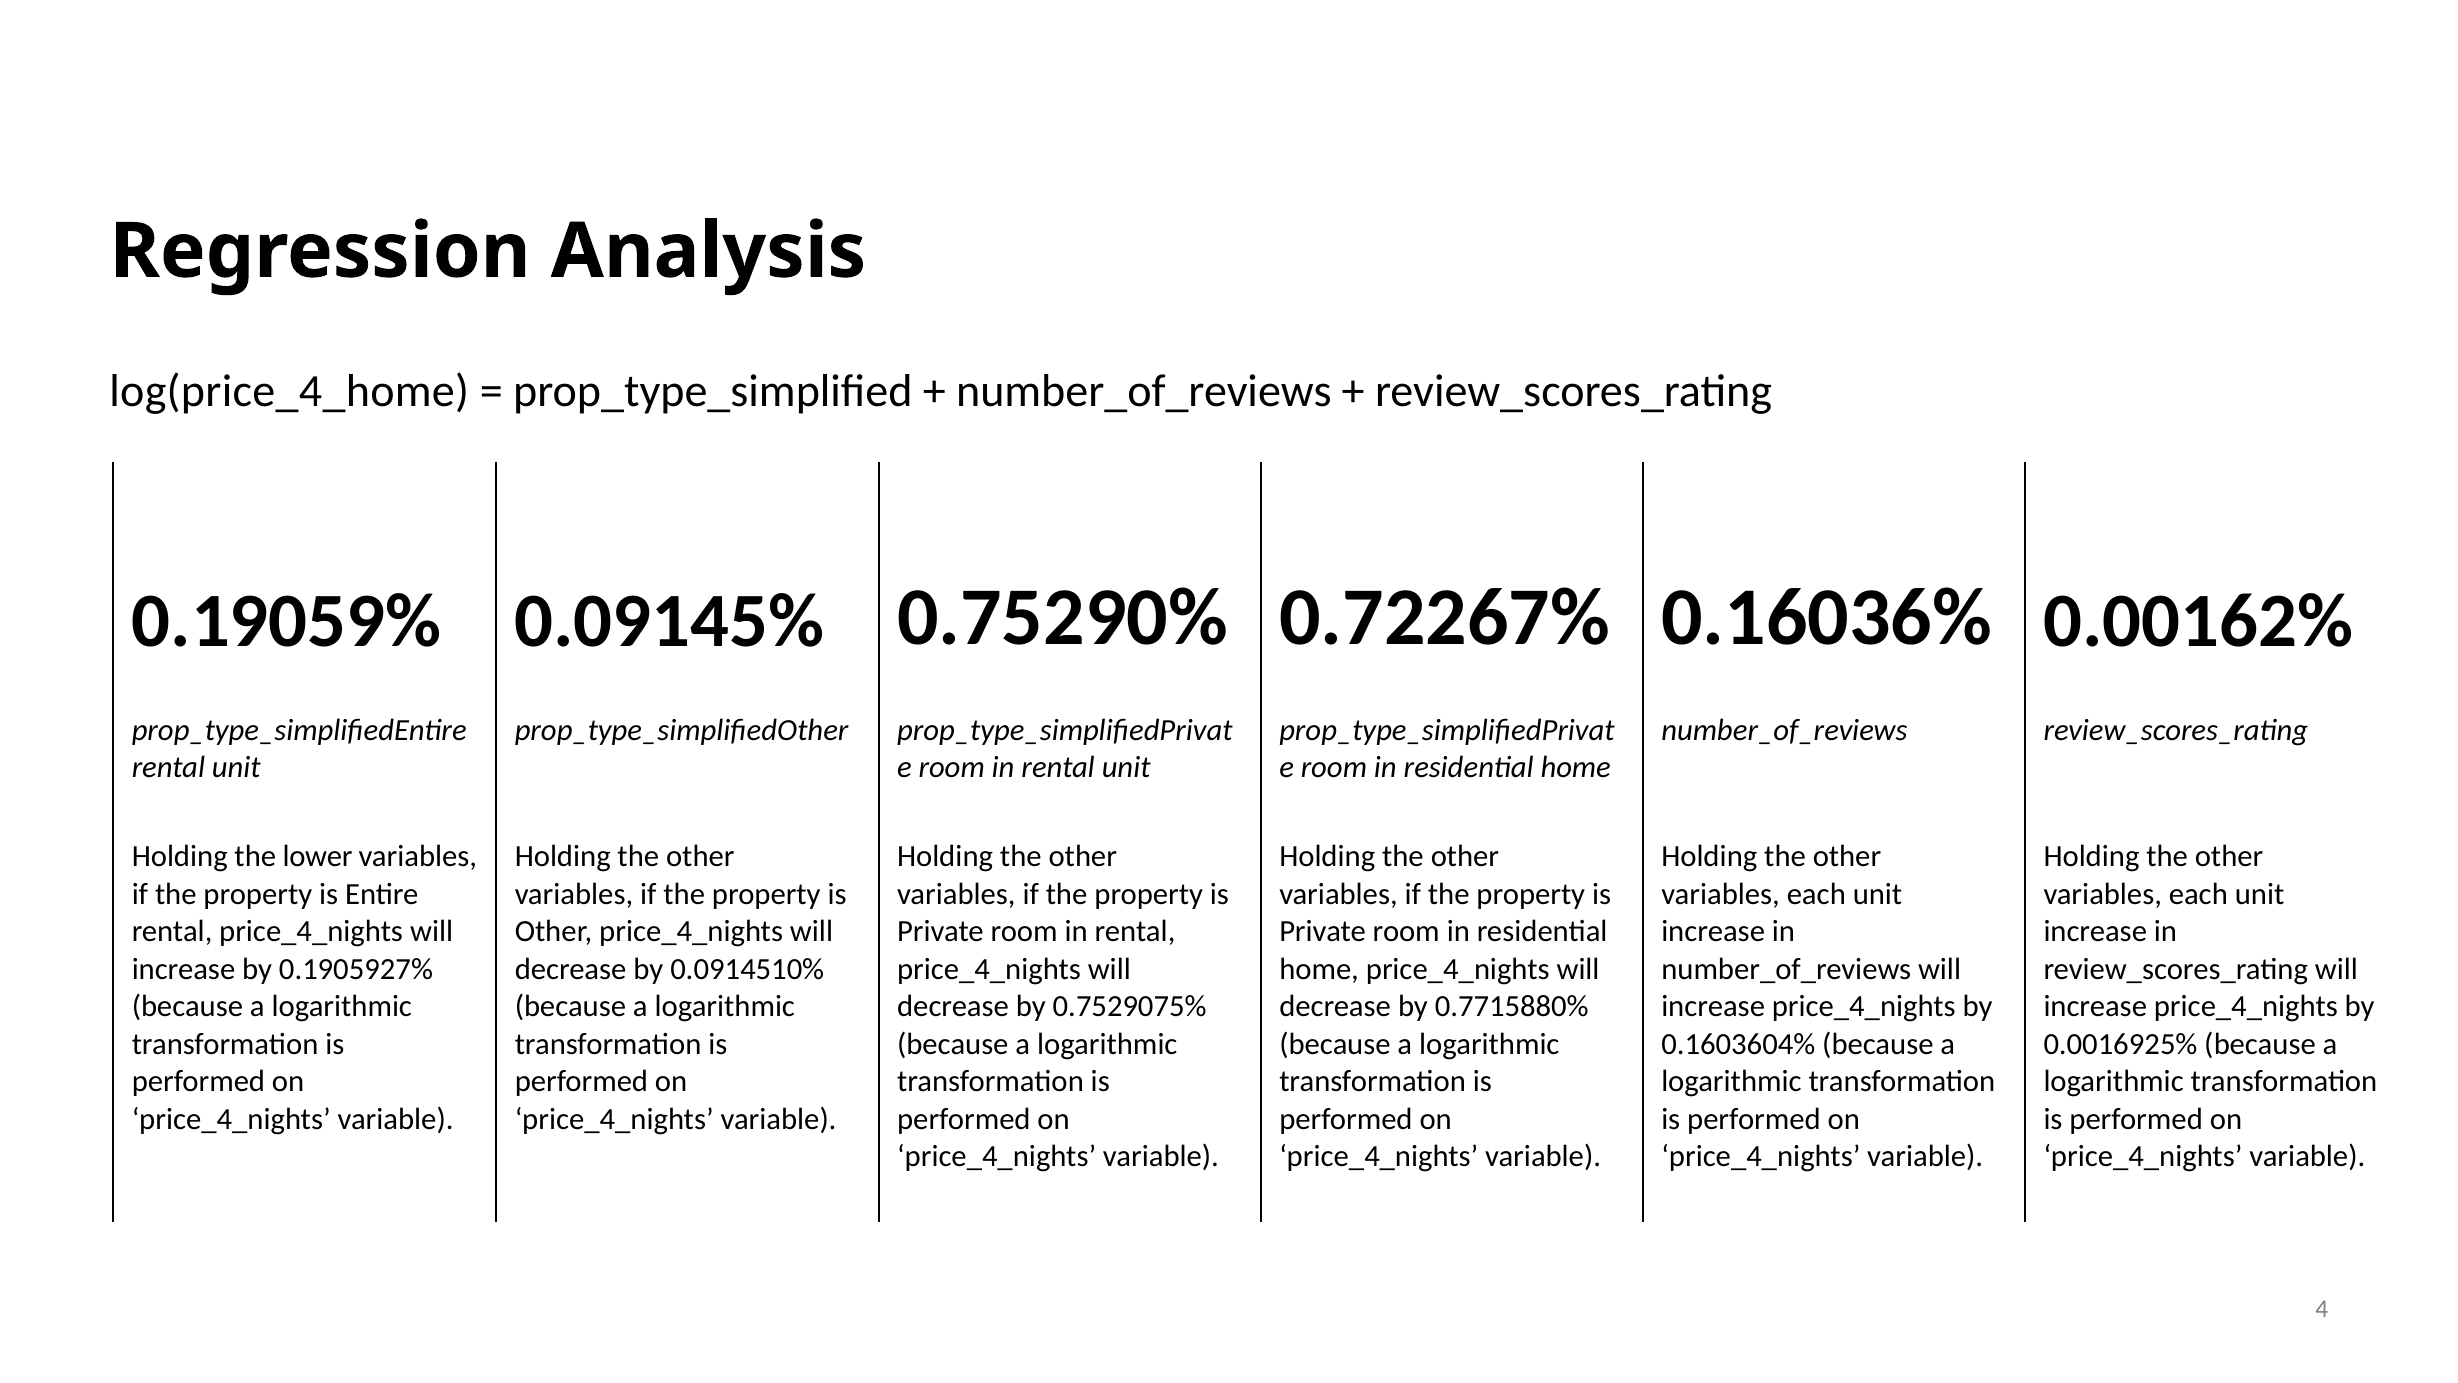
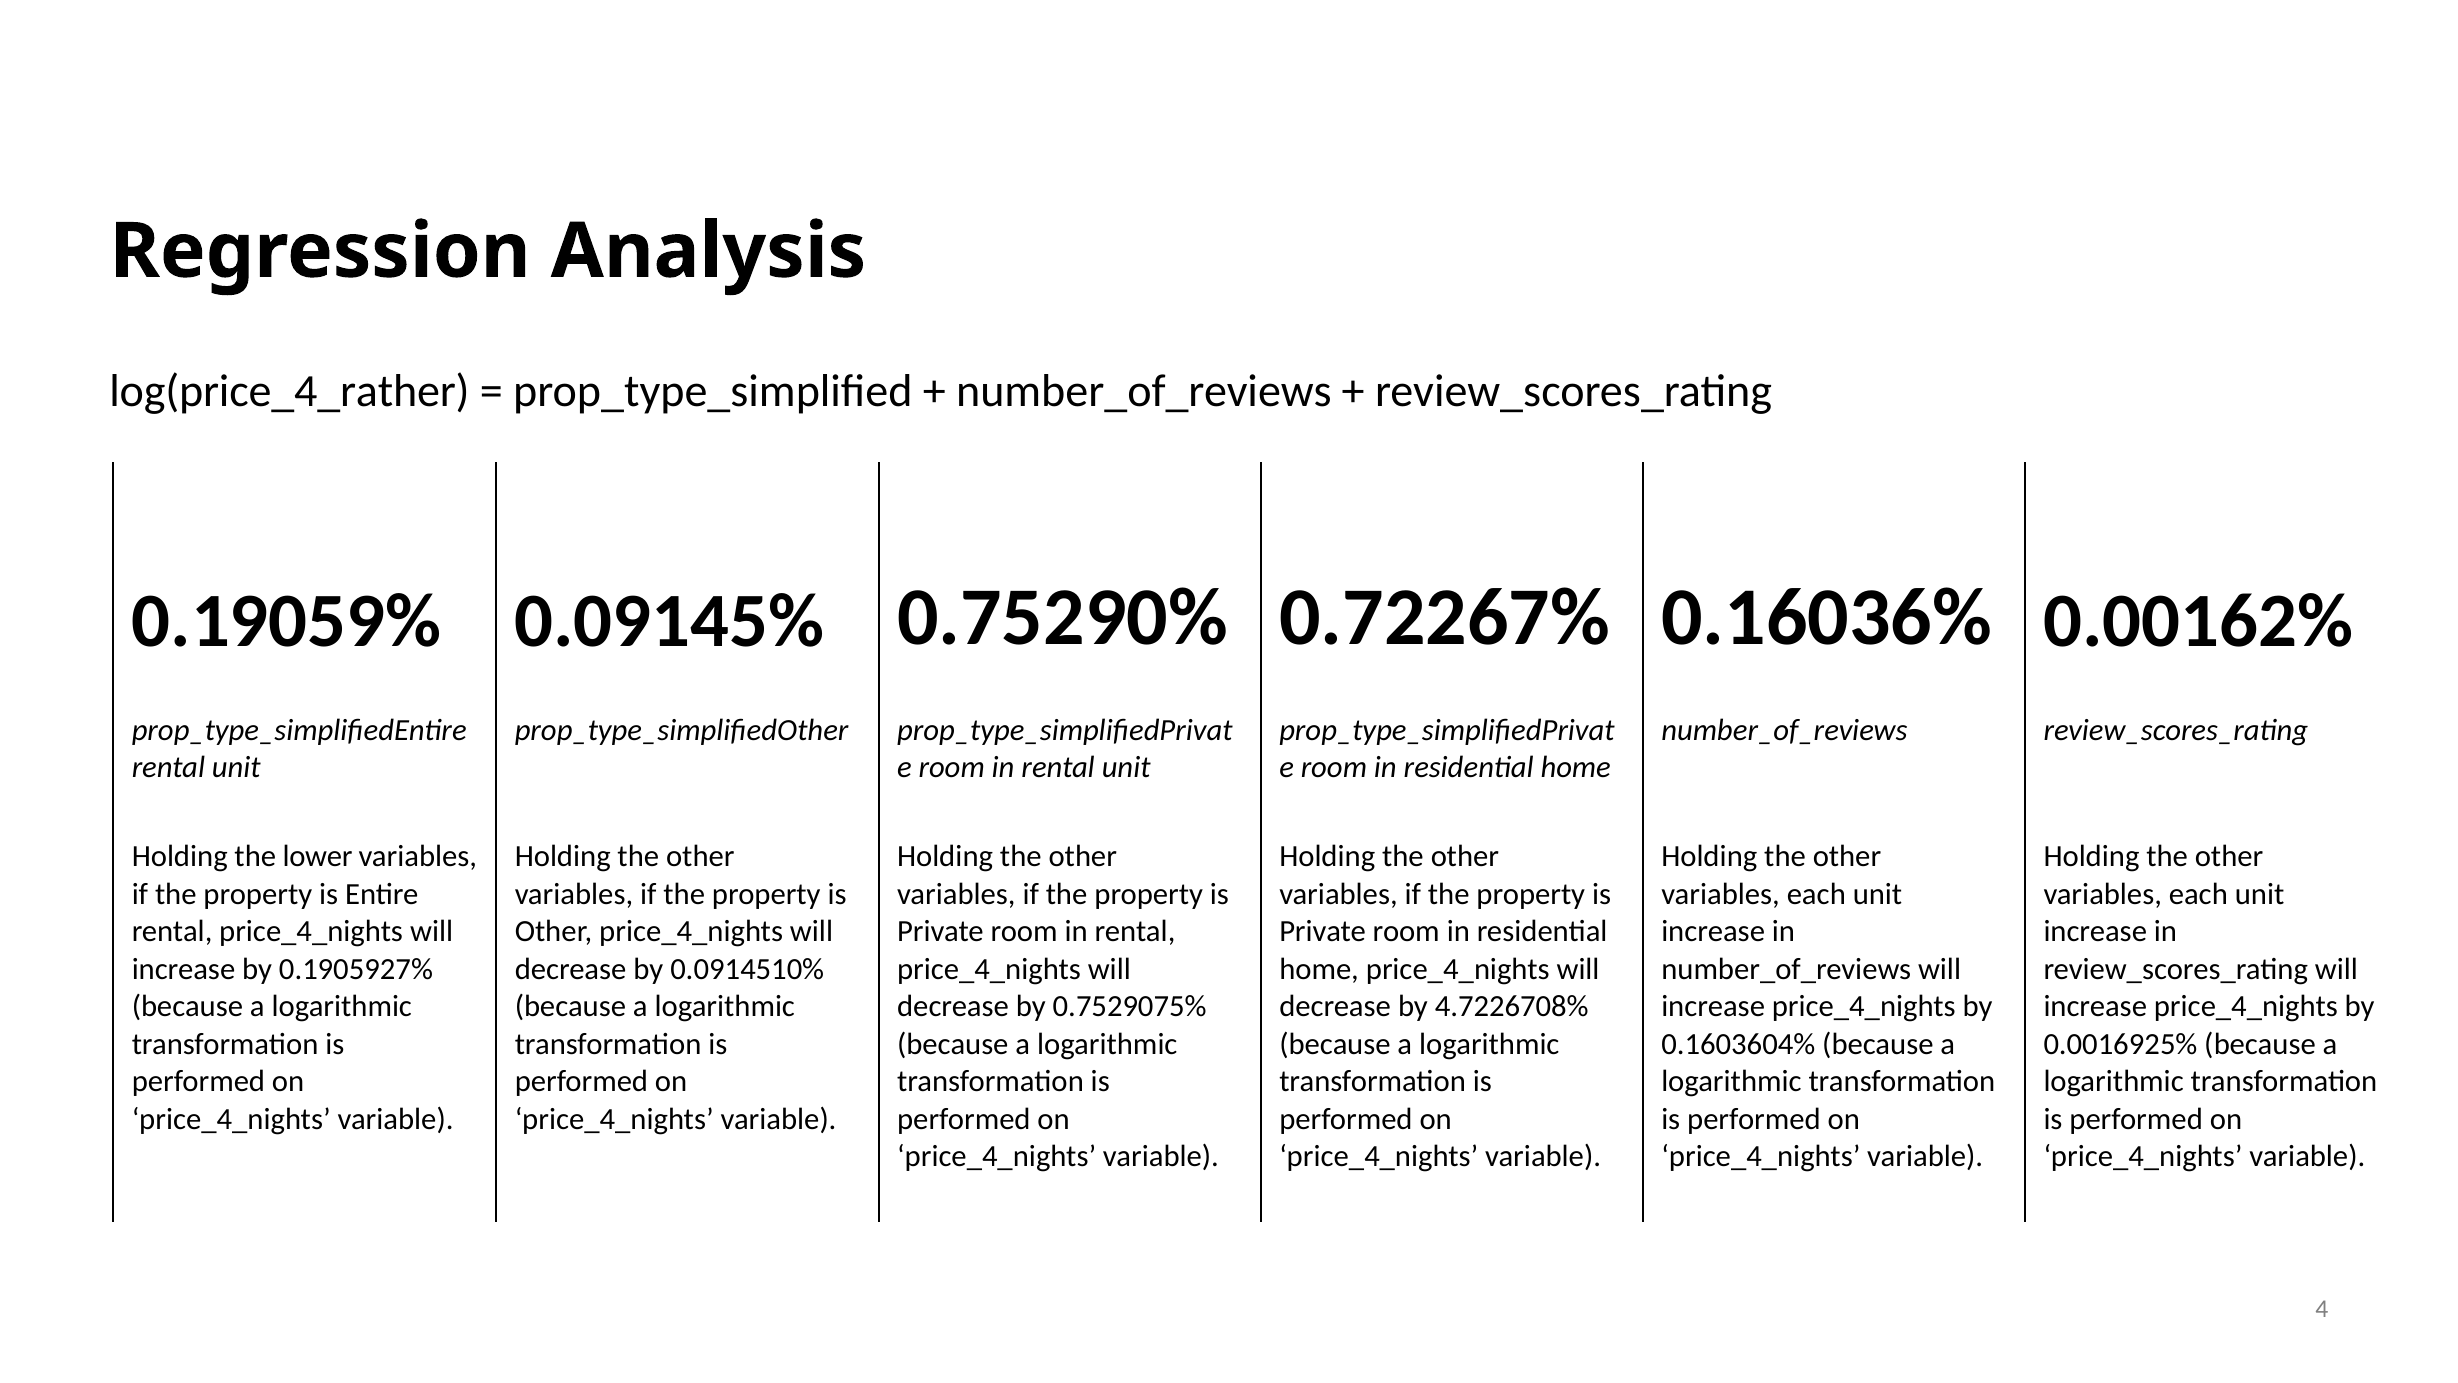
log(price_4_home: log(price_4_home -> log(price_4_rather
0.7715880%: 0.7715880% -> 4.7226708%
